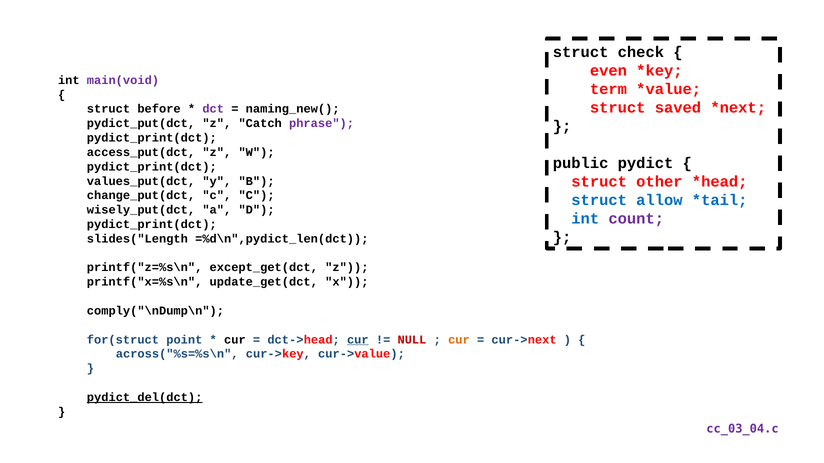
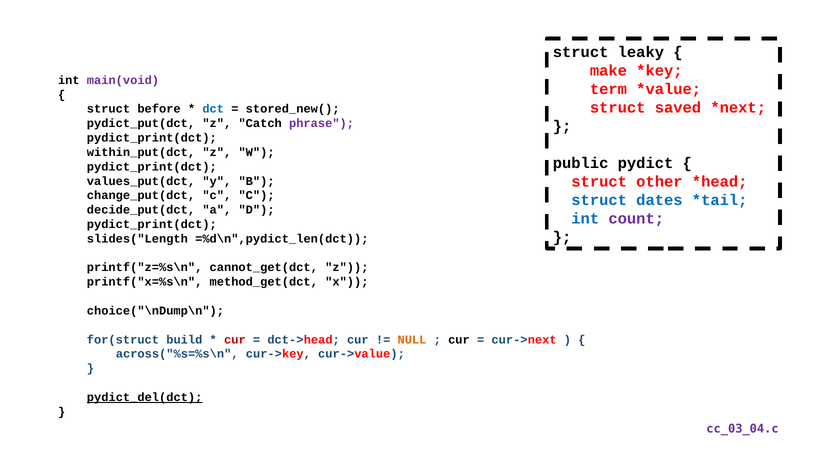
check: check -> leaky
even: even -> make
dct colour: purple -> blue
naming_new(: naming_new( -> stored_new(
access_put(dct: access_put(dct -> within_put(dct
allow: allow -> dates
wisely_put(dct: wisely_put(dct -> decide_put(dct
except_get(dct: except_get(dct -> cannot_get(dct
update_get(dct: update_get(dct -> method_get(dct
comply("\nDump\n: comply("\nDump\n -> choice("\nDump\n
point: point -> build
cur at (235, 340) colour: black -> red
cur at (358, 340) underline: present -> none
NULL colour: red -> orange
cur at (459, 340) colour: orange -> black
